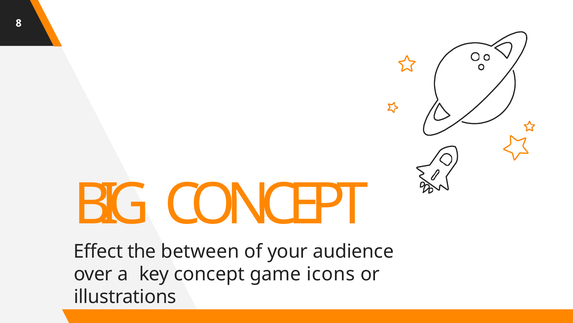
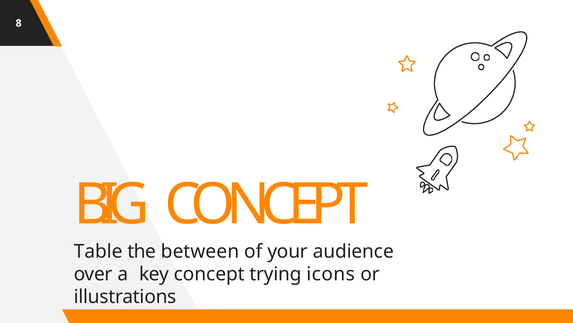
Effect: Effect -> Table
game: game -> trying
